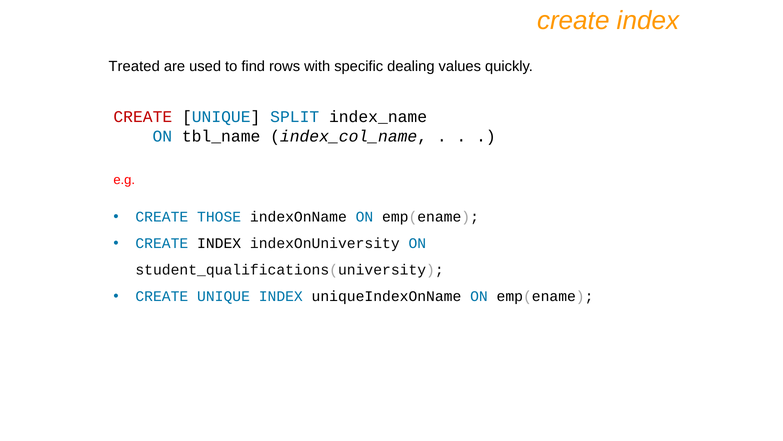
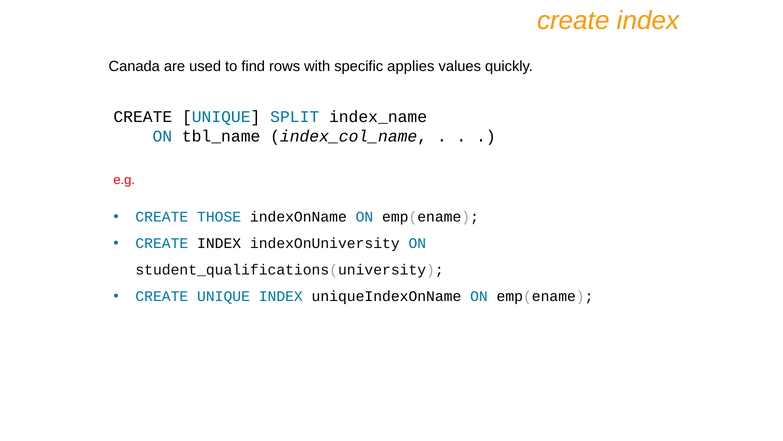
Treated: Treated -> Canada
dealing: dealing -> applies
CREATE at (143, 117) colour: red -> black
